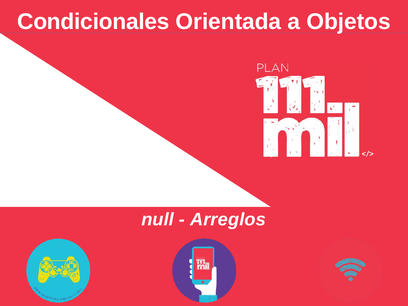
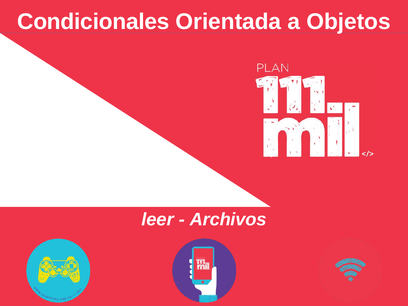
null: null -> leer
Arreglos: Arreglos -> Archivos
